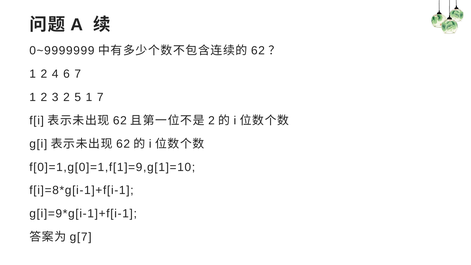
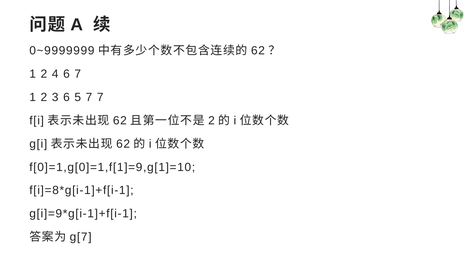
3 2: 2 -> 6
5 1: 1 -> 7
